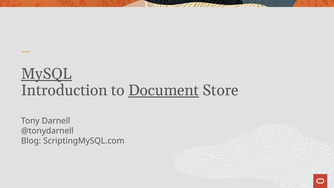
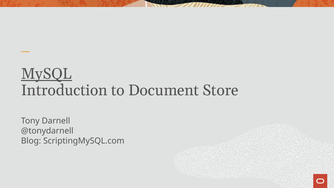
Document underline: present -> none
